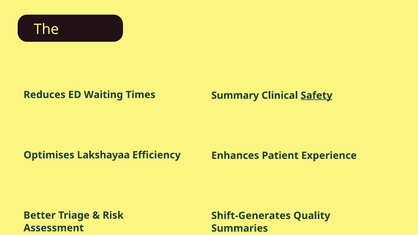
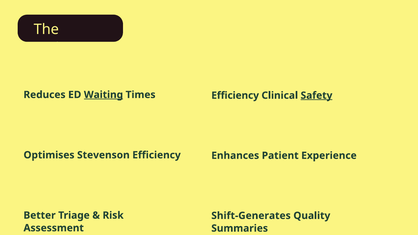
Waiting underline: none -> present
Summary at (235, 95): Summary -> Efficiency
Lakshayaa: Lakshayaa -> Stevenson
